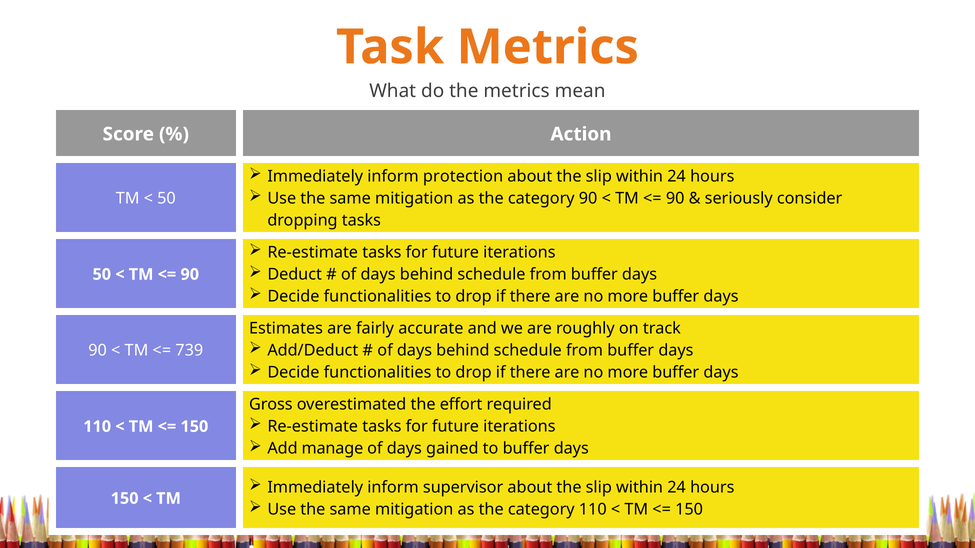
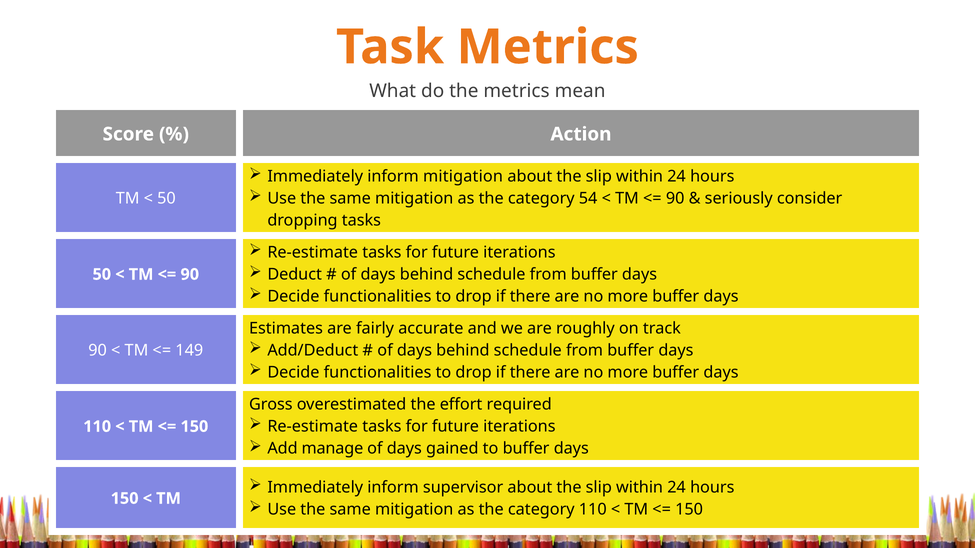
inform protection: protection -> mitigation
category 90: 90 -> 54
739: 739 -> 149
